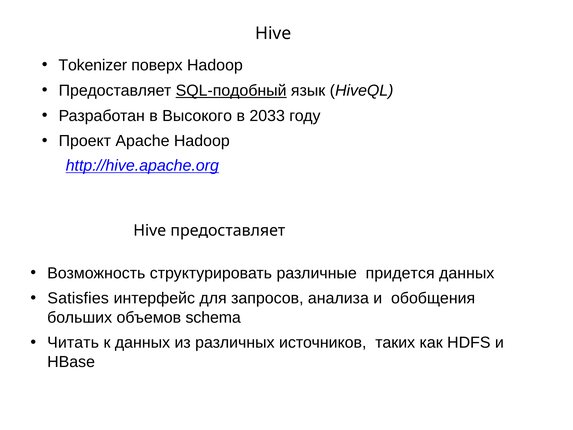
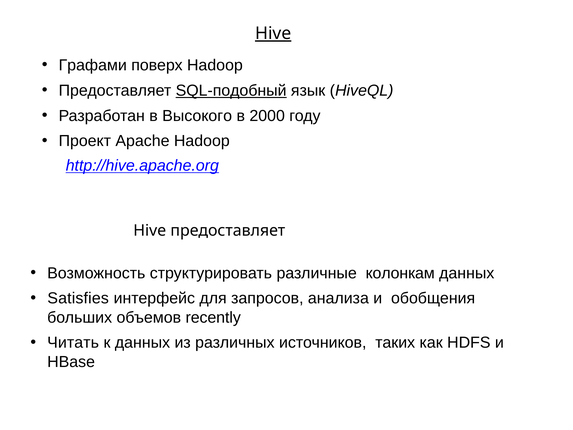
Hive at (273, 33) underline: none -> present
Tokenizer: Tokenizer -> Графами
2033: 2033 -> 2000
придется: придется -> колонкам
schema: schema -> recently
